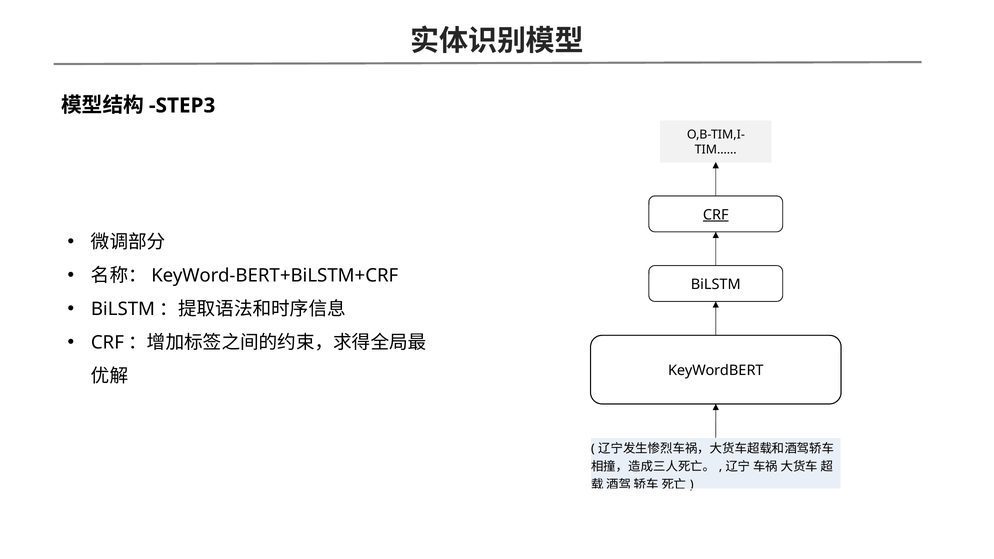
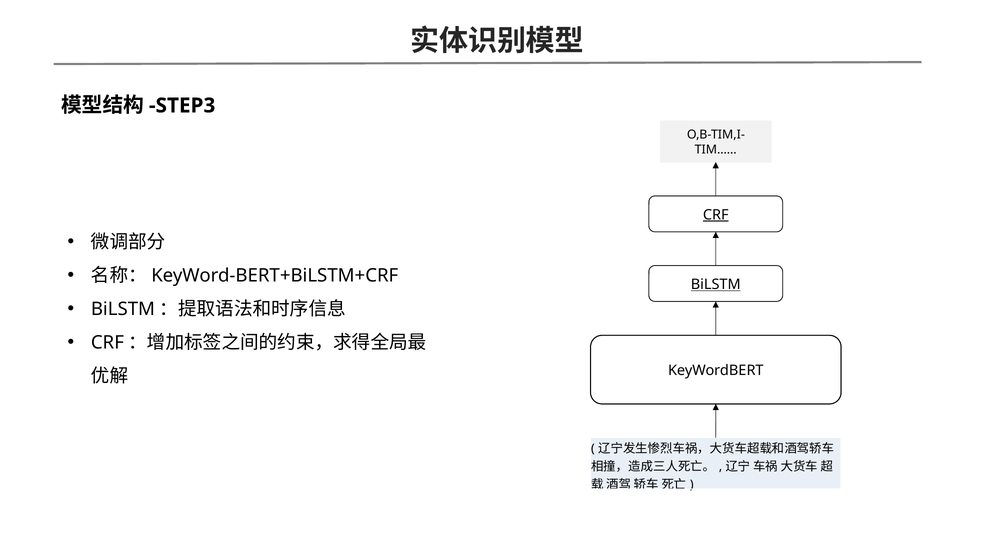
BiLSTM underline: none -> present
